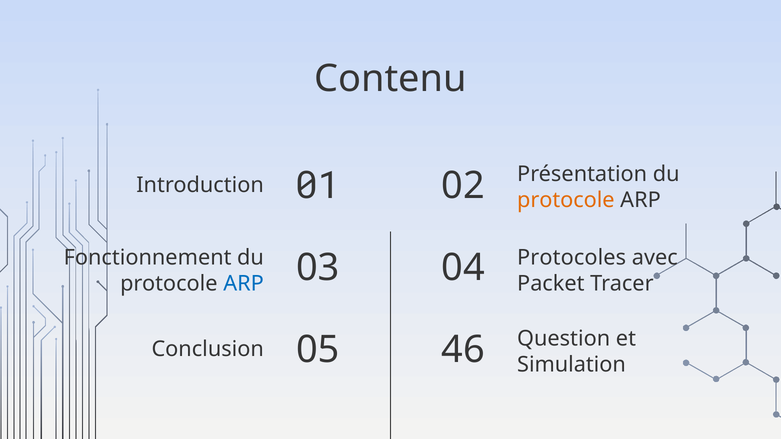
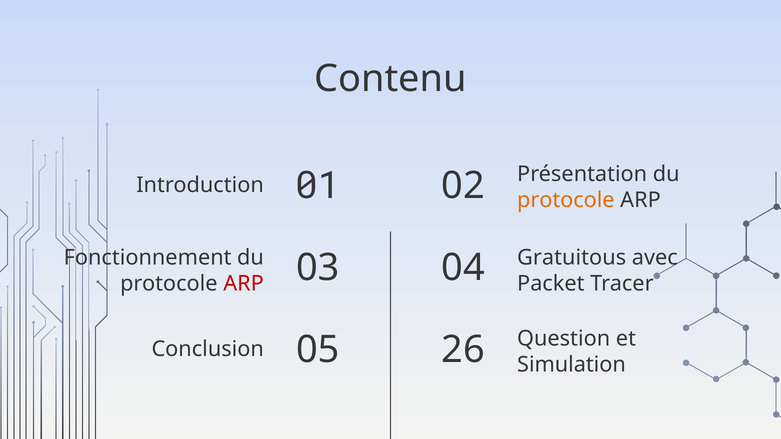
Protocoles: Protocoles -> Gratuitous
ARP at (244, 284) colour: blue -> red
46: 46 -> 26
